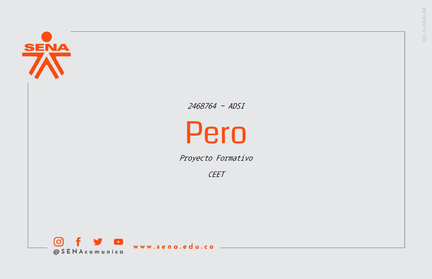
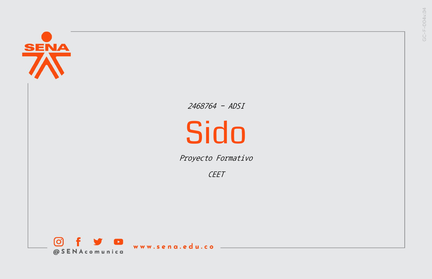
Pero: Pero -> Sido
